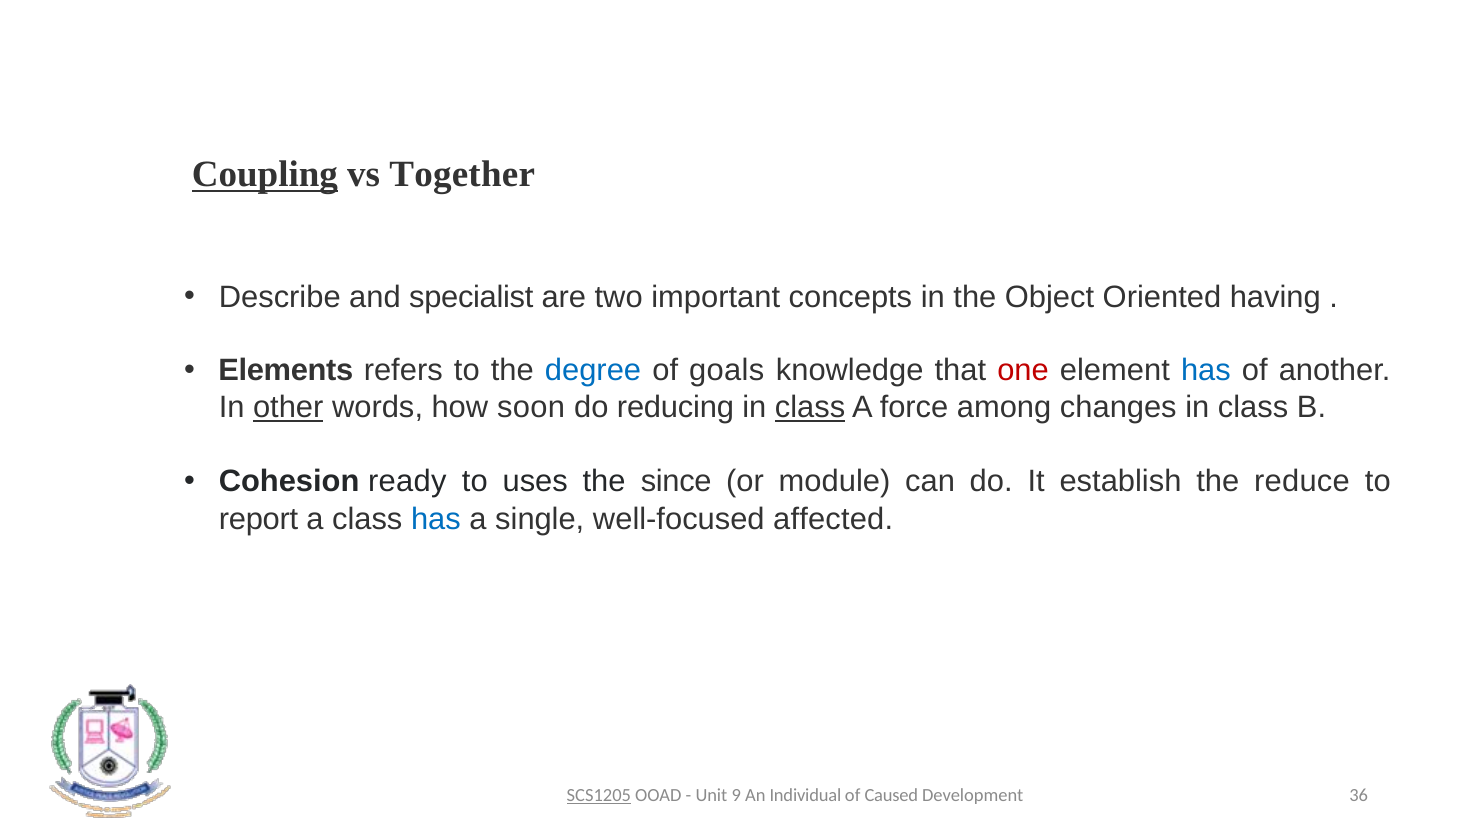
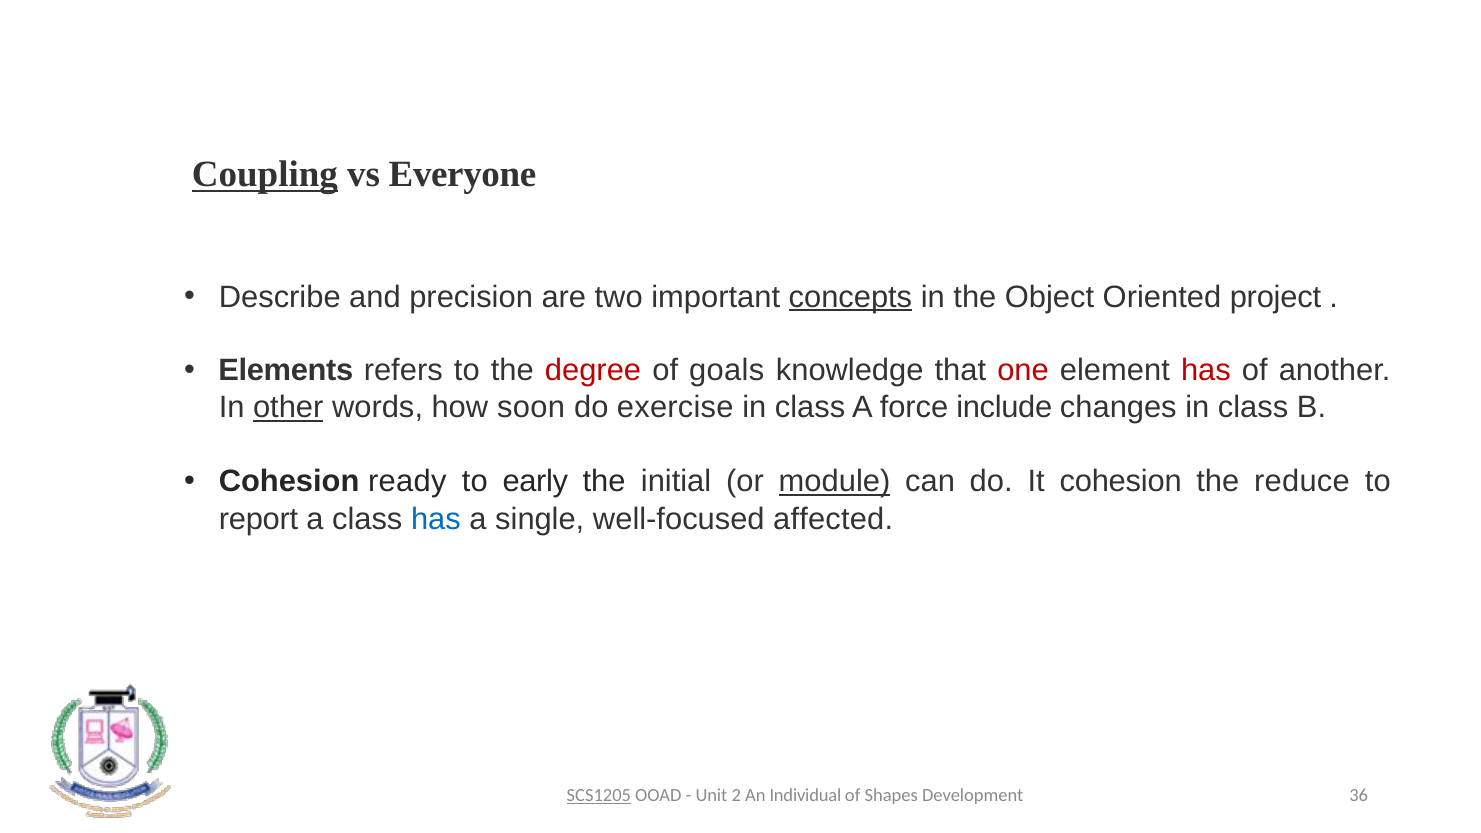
Together: Together -> Everyone
specialist: specialist -> precision
concepts underline: none -> present
having: having -> project
degree colour: blue -> red
has at (1206, 371) colour: blue -> red
reducing: reducing -> exercise
class at (810, 408) underline: present -> none
among: among -> include
uses: uses -> early
since: since -> initial
module underline: none -> present
It establish: establish -> cohesion
9: 9 -> 2
Caused: Caused -> Shapes
